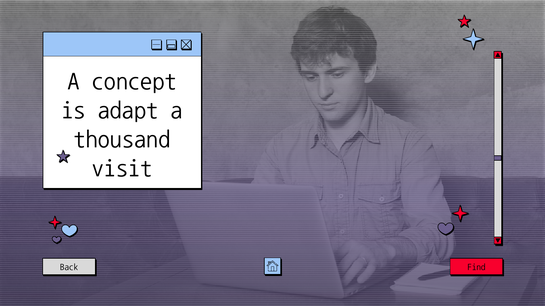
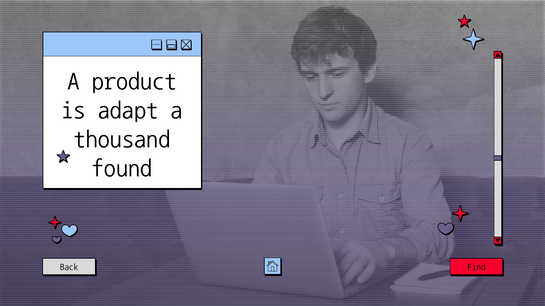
concept: concept -> product
visit: visit -> found
